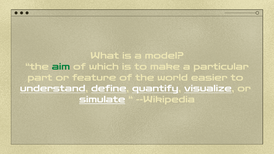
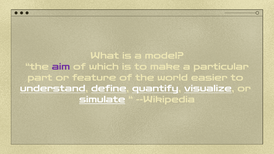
aim colour: green -> purple
